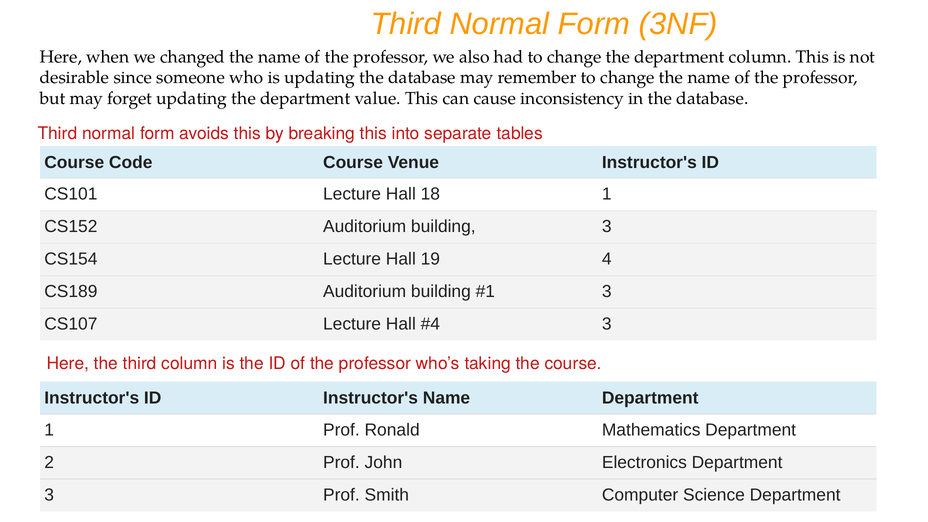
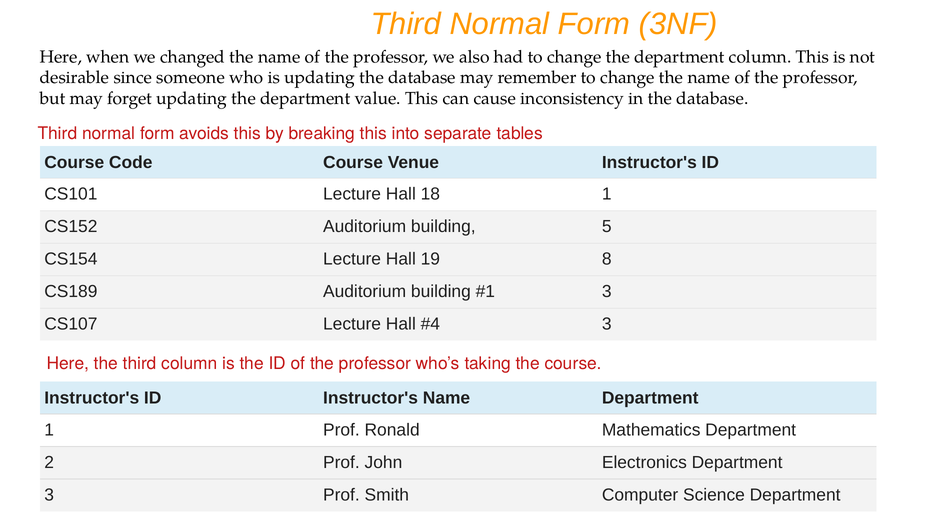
building 3: 3 -> 5
4: 4 -> 8
